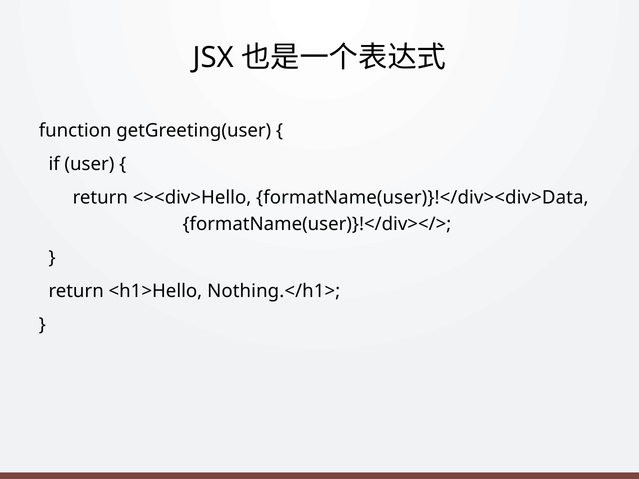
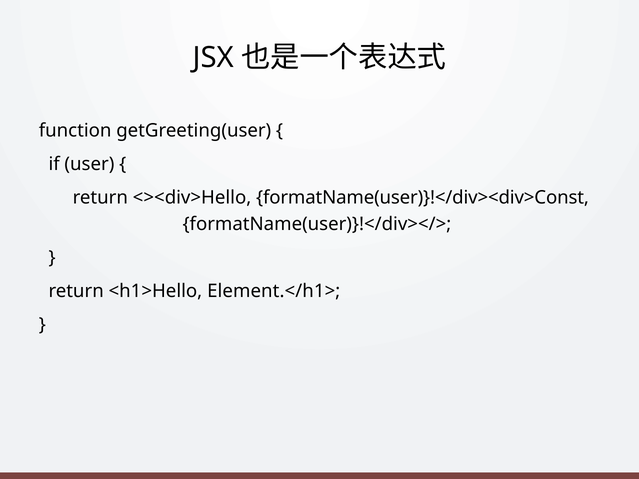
formatName(user)}!</div><div>Data: formatName(user)}!</div><div>Data -> formatName(user)}!</div><div>Const
Nothing.</h1>: Nothing.</h1> -> Element.</h1>
